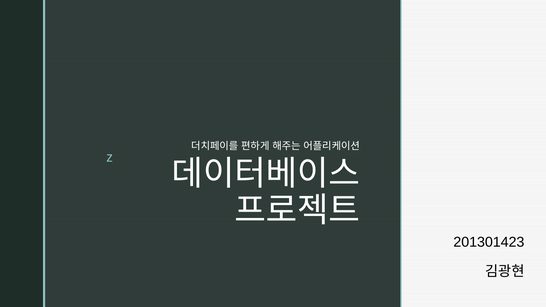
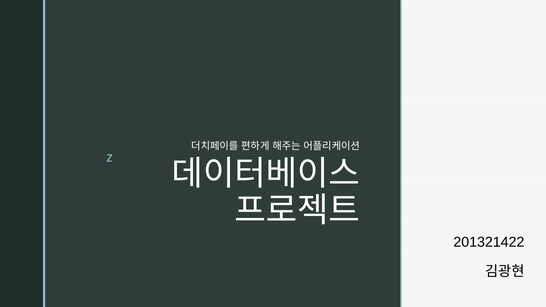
201301423: 201301423 -> 201321422
